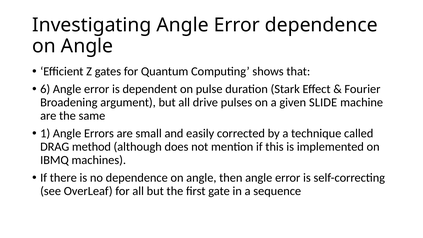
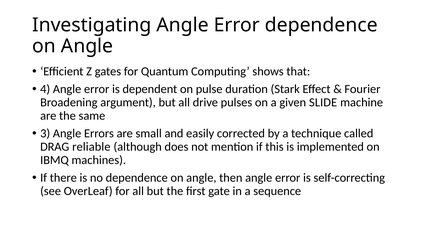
6: 6 -> 4
1: 1 -> 3
method: method -> reliable
